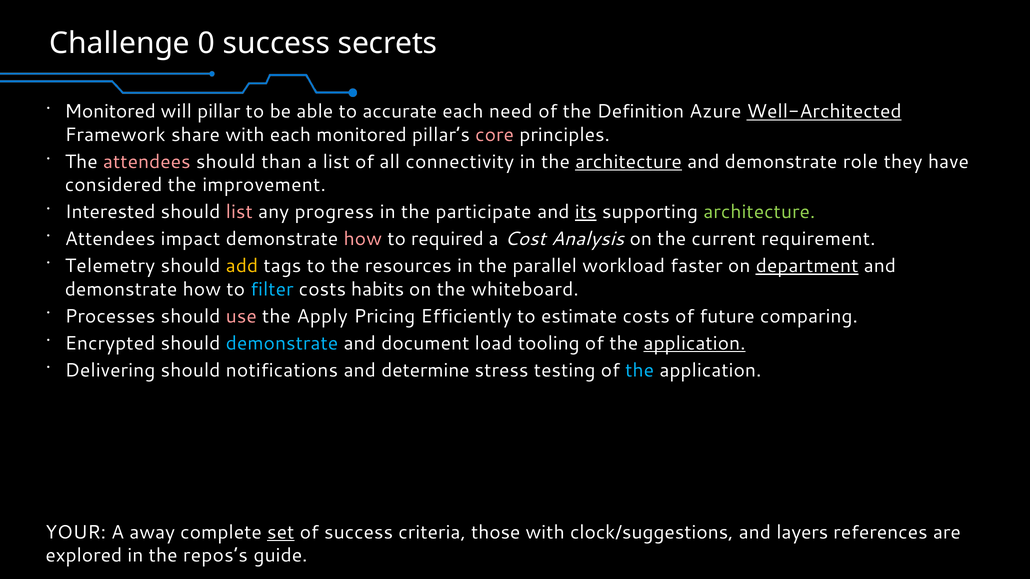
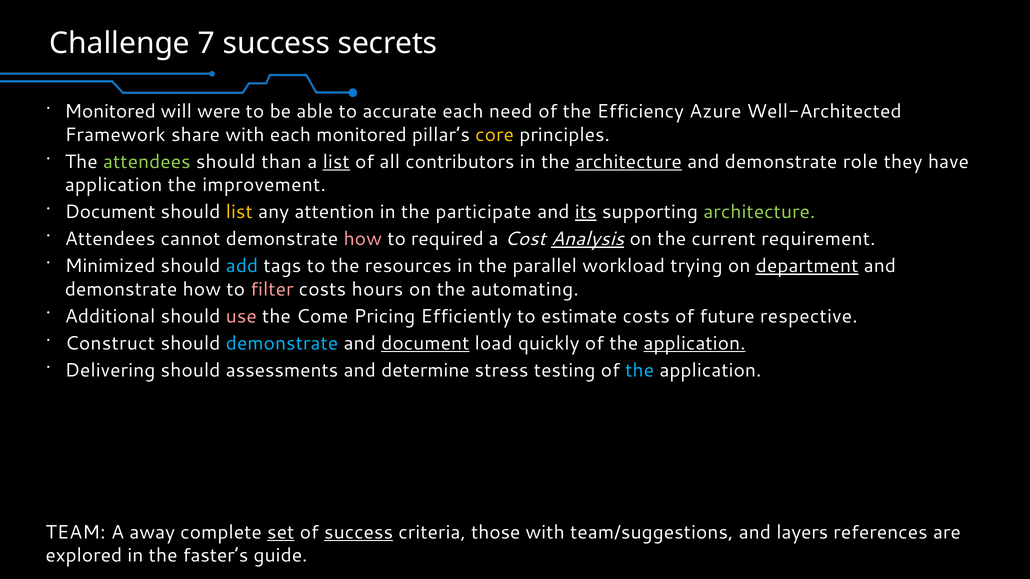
0: 0 -> 7
pillar: pillar -> were
Definition: Definition -> Efficiency
Well-Architected underline: present -> none
core colour: pink -> yellow
attendees at (147, 162) colour: pink -> light green
list at (336, 162) underline: none -> present
connectivity: connectivity -> contributors
considered at (114, 185): considered -> application
Interested at (110, 212): Interested -> Document
list at (239, 212) colour: pink -> yellow
progress: progress -> attention
impact: impact -> cannot
Analysis underline: none -> present
Telemetry: Telemetry -> Minimized
add colour: yellow -> light blue
faster: faster -> trying
filter colour: light blue -> pink
habits: habits -> hours
whiteboard: whiteboard -> automating
Processes: Processes -> Additional
Apply: Apply -> Come
comparing: comparing -> respective
Encrypted: Encrypted -> Construct
document at (425, 343) underline: none -> present
tooling: tooling -> quickly
notifications: notifications -> assessments
YOUR: YOUR -> TEAM
success at (359, 533) underline: none -> present
clock/suggestions: clock/suggestions -> team/suggestions
repos’s: repos’s -> faster’s
